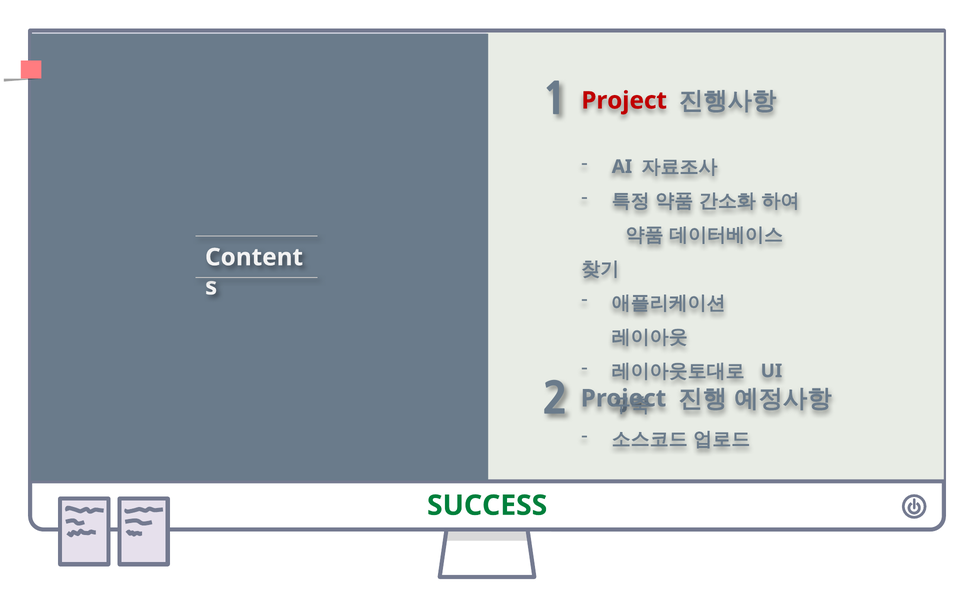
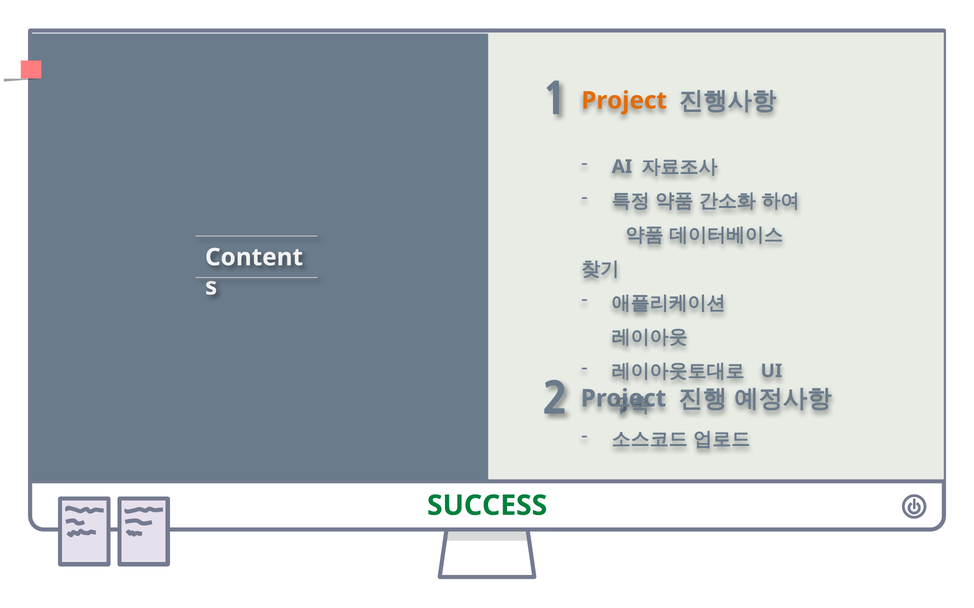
Project at (624, 101) colour: red -> orange
